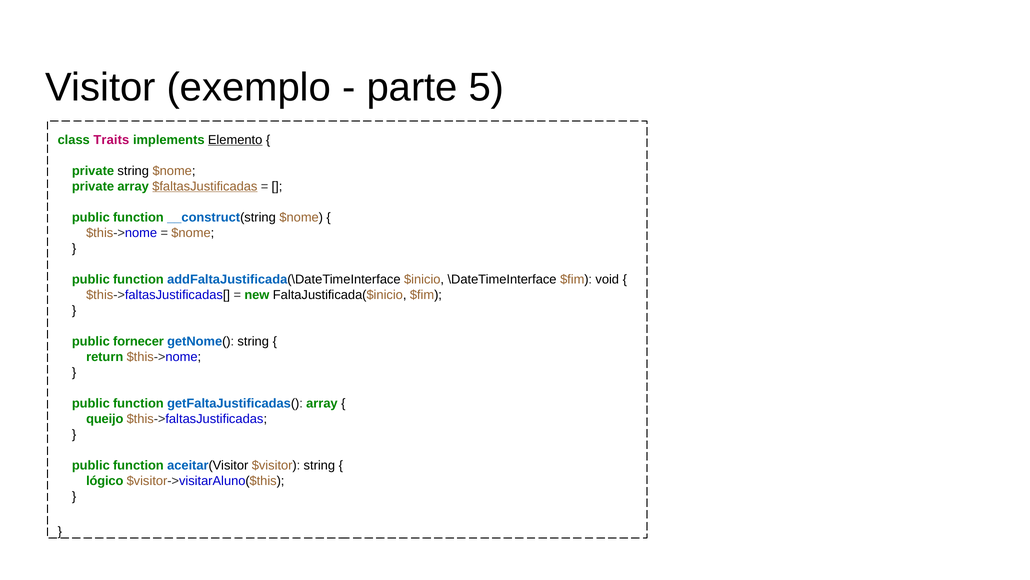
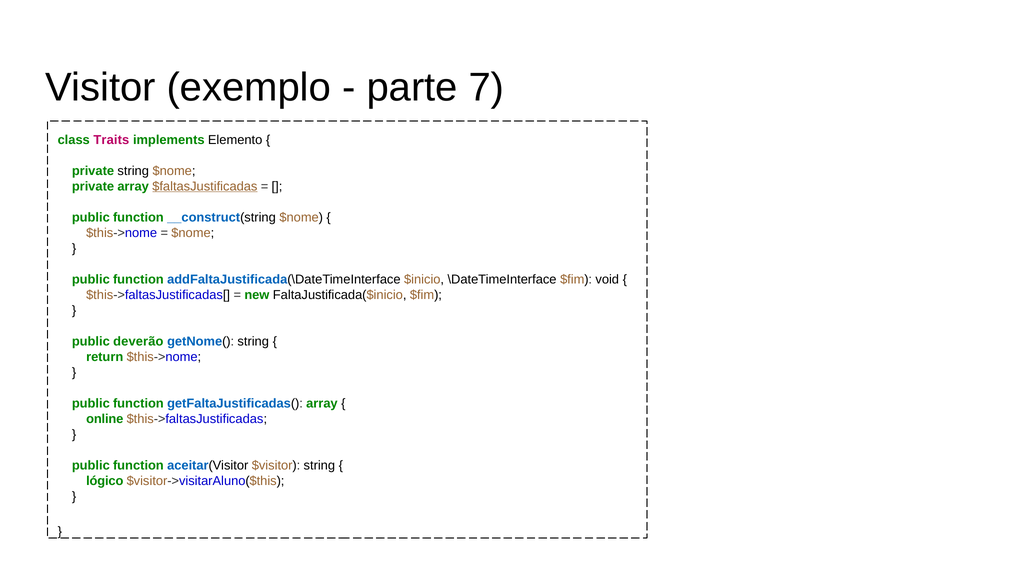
5: 5 -> 7
Elemento underline: present -> none
fornecer: fornecer -> deverão
queijo: queijo -> online
